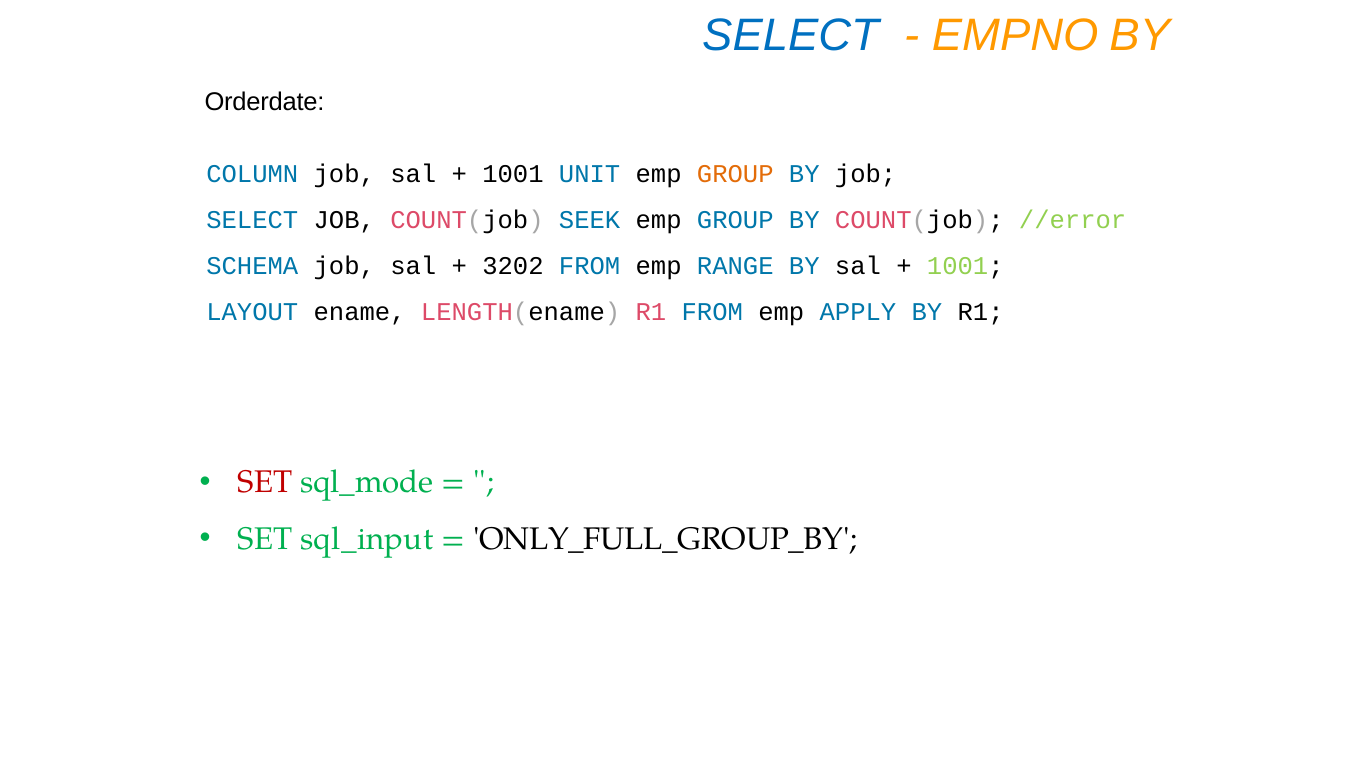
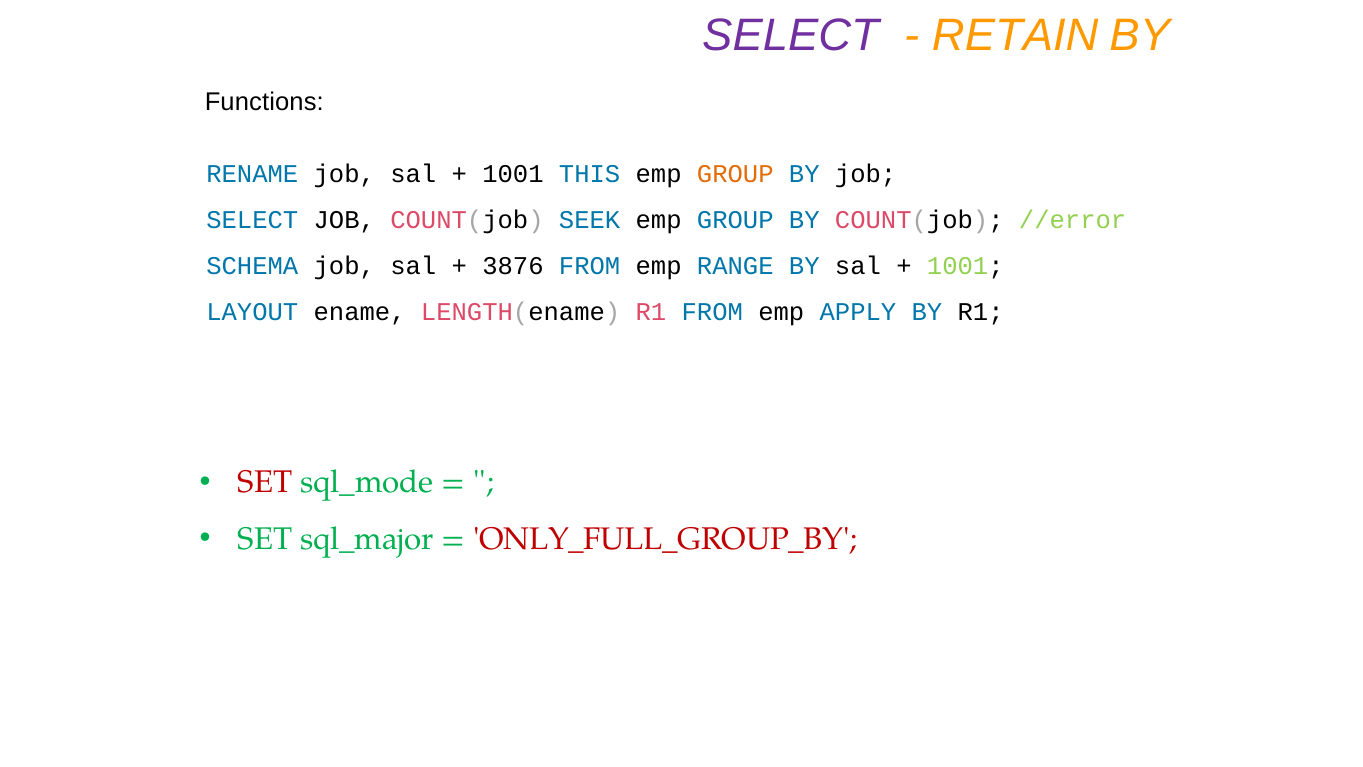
SELECT at (791, 35) colour: blue -> purple
EMPNO: EMPNO -> RETAIN
Orderdate: Orderdate -> Functions
COLUMN: COLUMN -> RENAME
UNIT: UNIT -> THIS
3202: 3202 -> 3876
sql_input: sql_input -> sql_major
ONLY_FULL_GROUP_BY colour: black -> red
